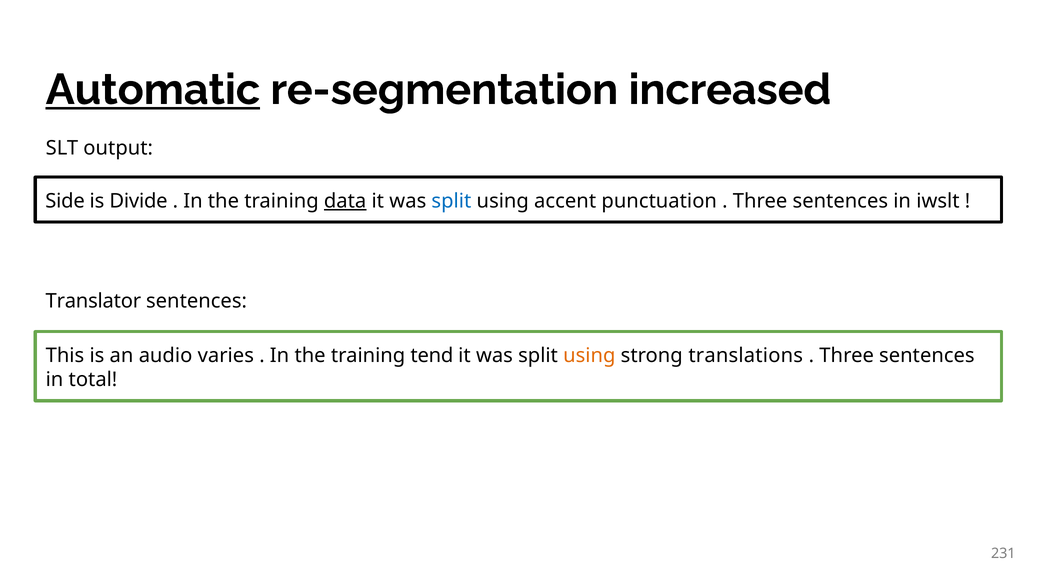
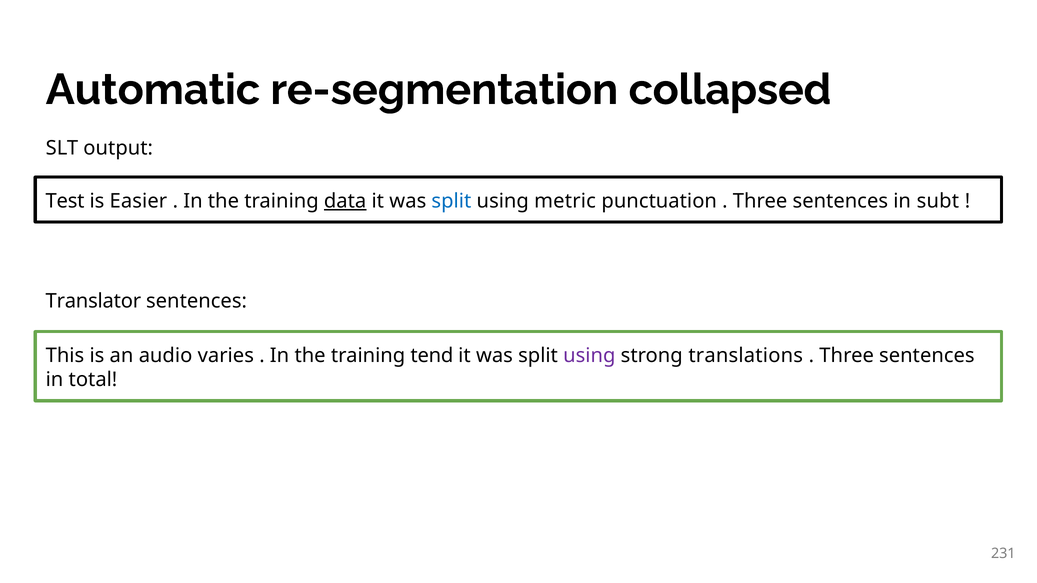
Automatic underline: present -> none
increased: increased -> collapsed
Side: Side -> Test
Divide: Divide -> Easier
accent: accent -> metric
iwslt: iwslt -> subt
using at (589, 356) colour: orange -> purple
